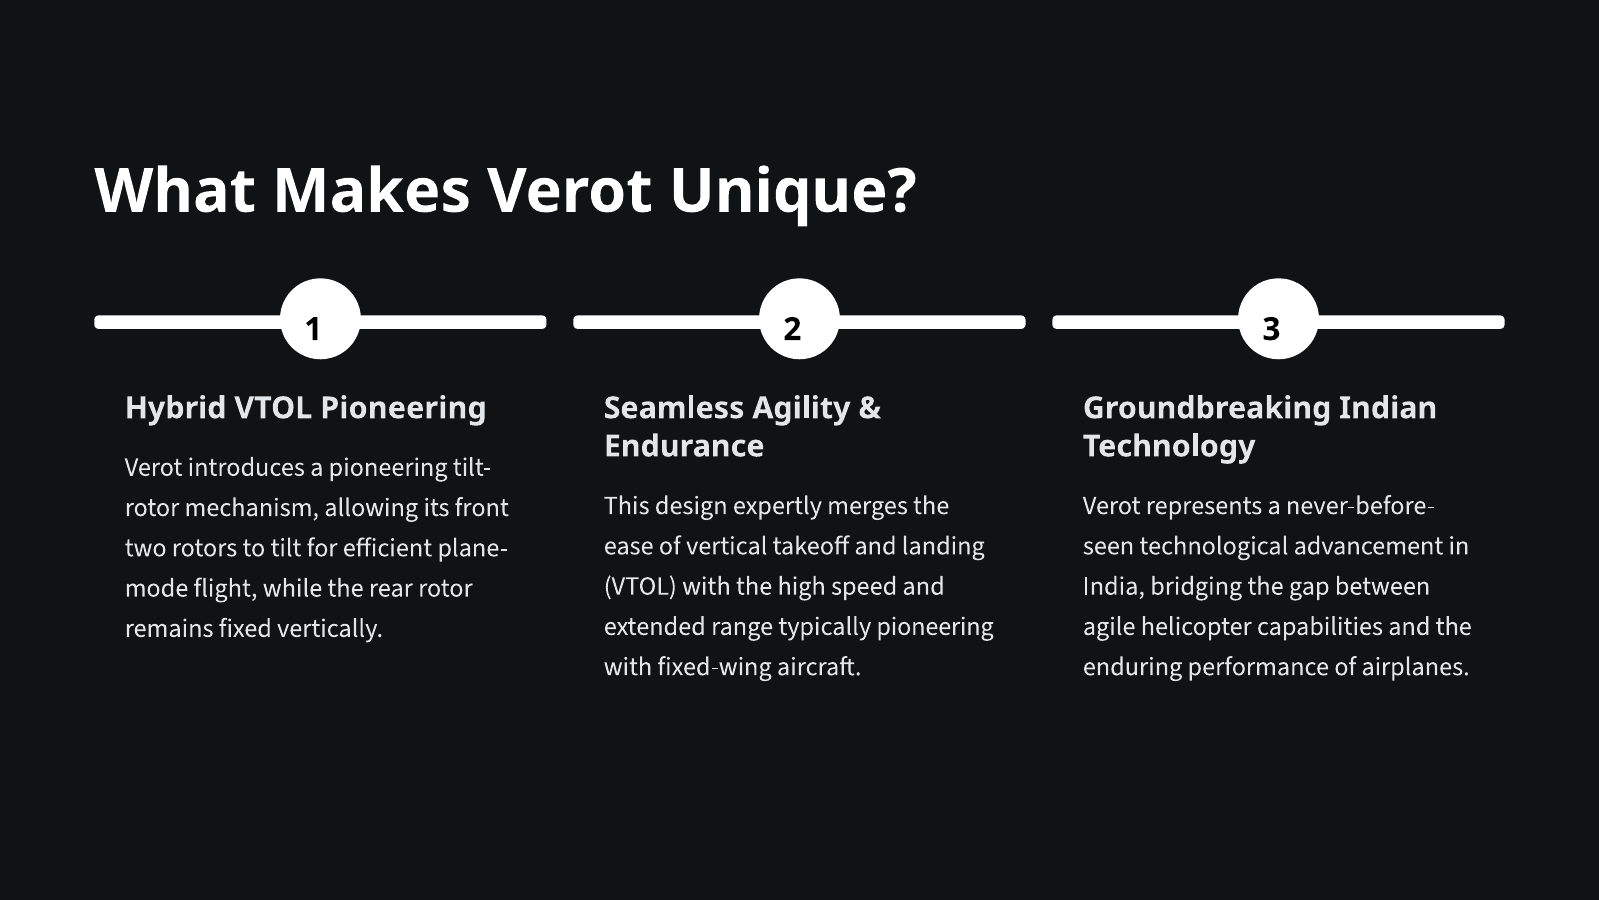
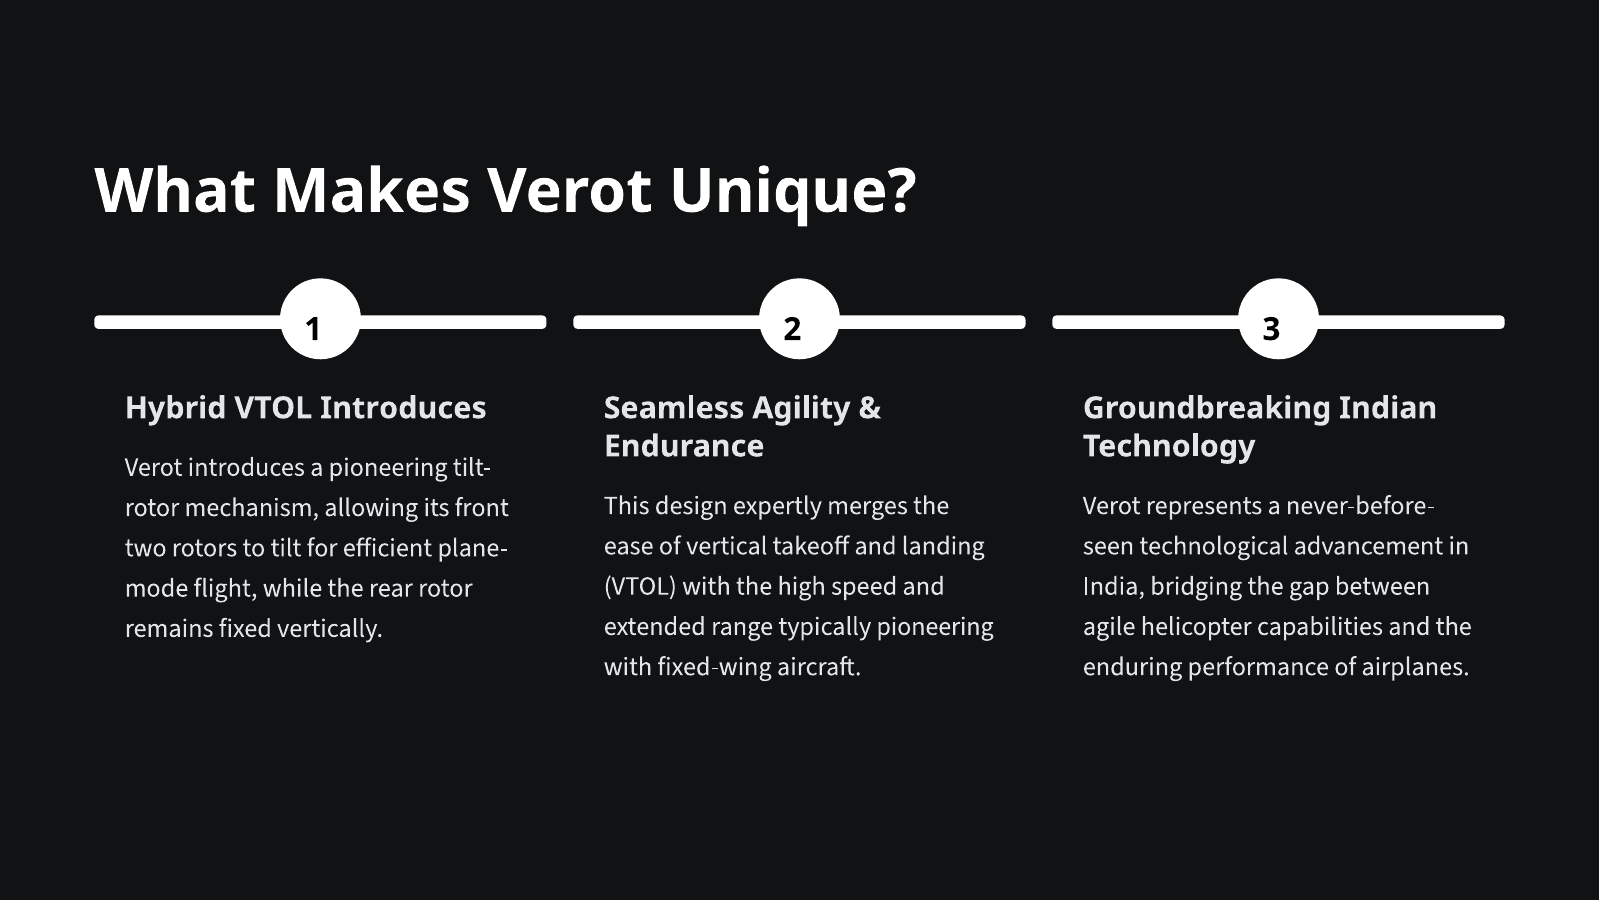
VTOL Pioneering: Pioneering -> Introduces
